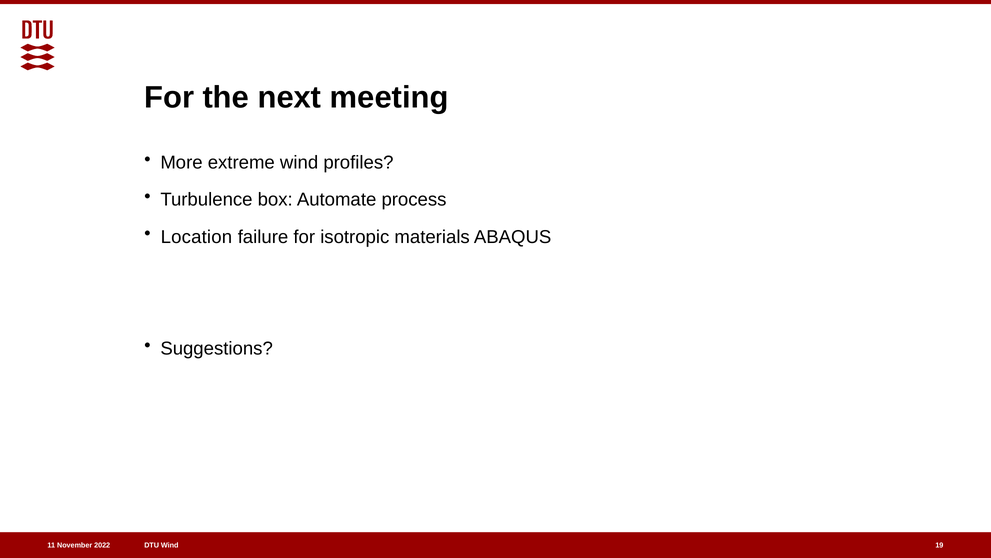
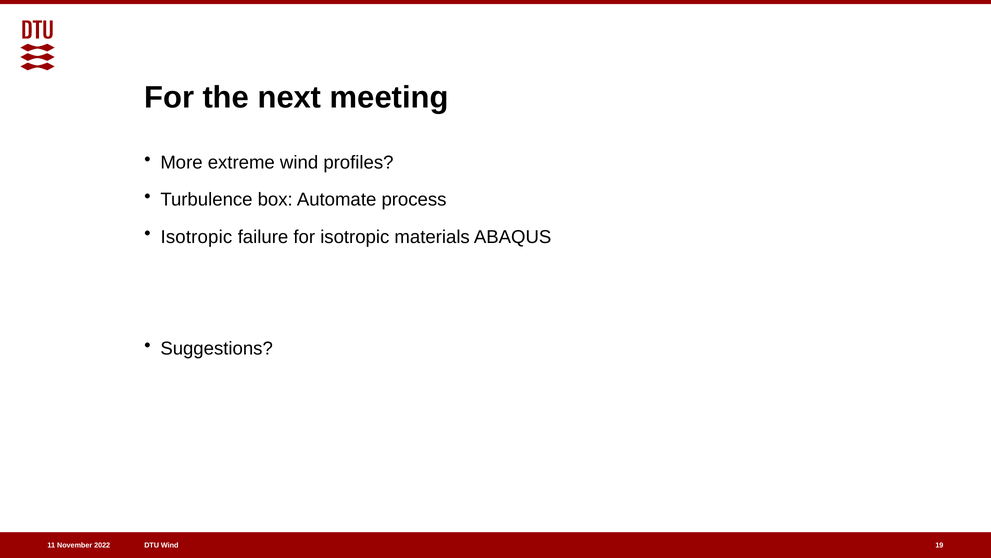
Location at (196, 237): Location -> Isotropic
